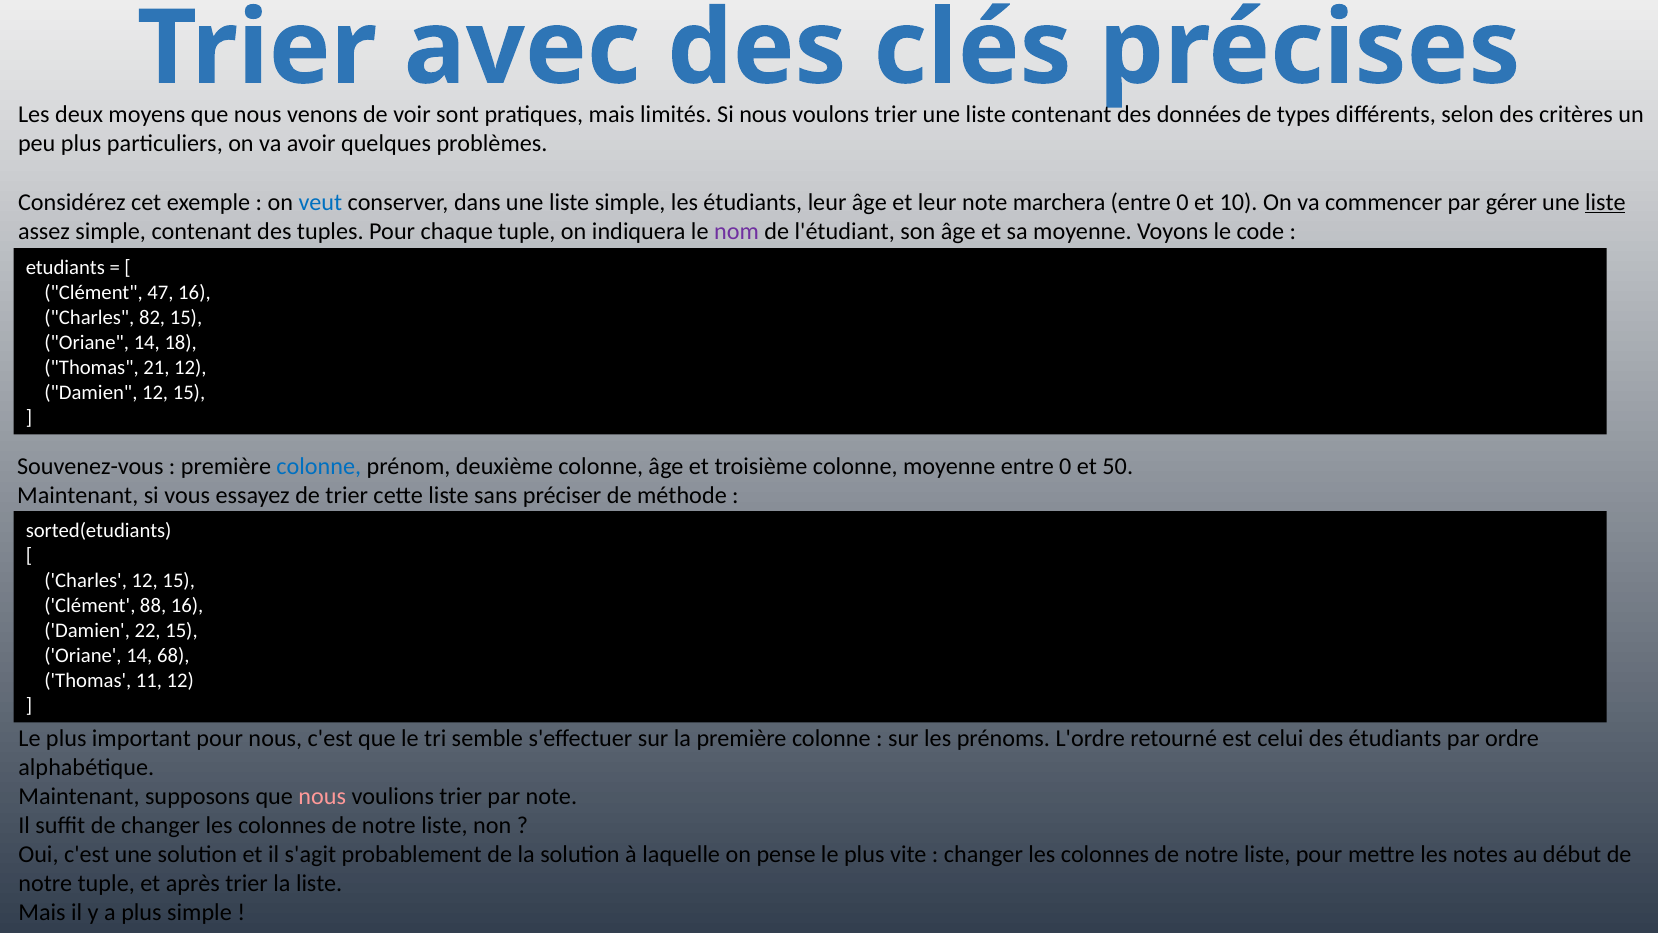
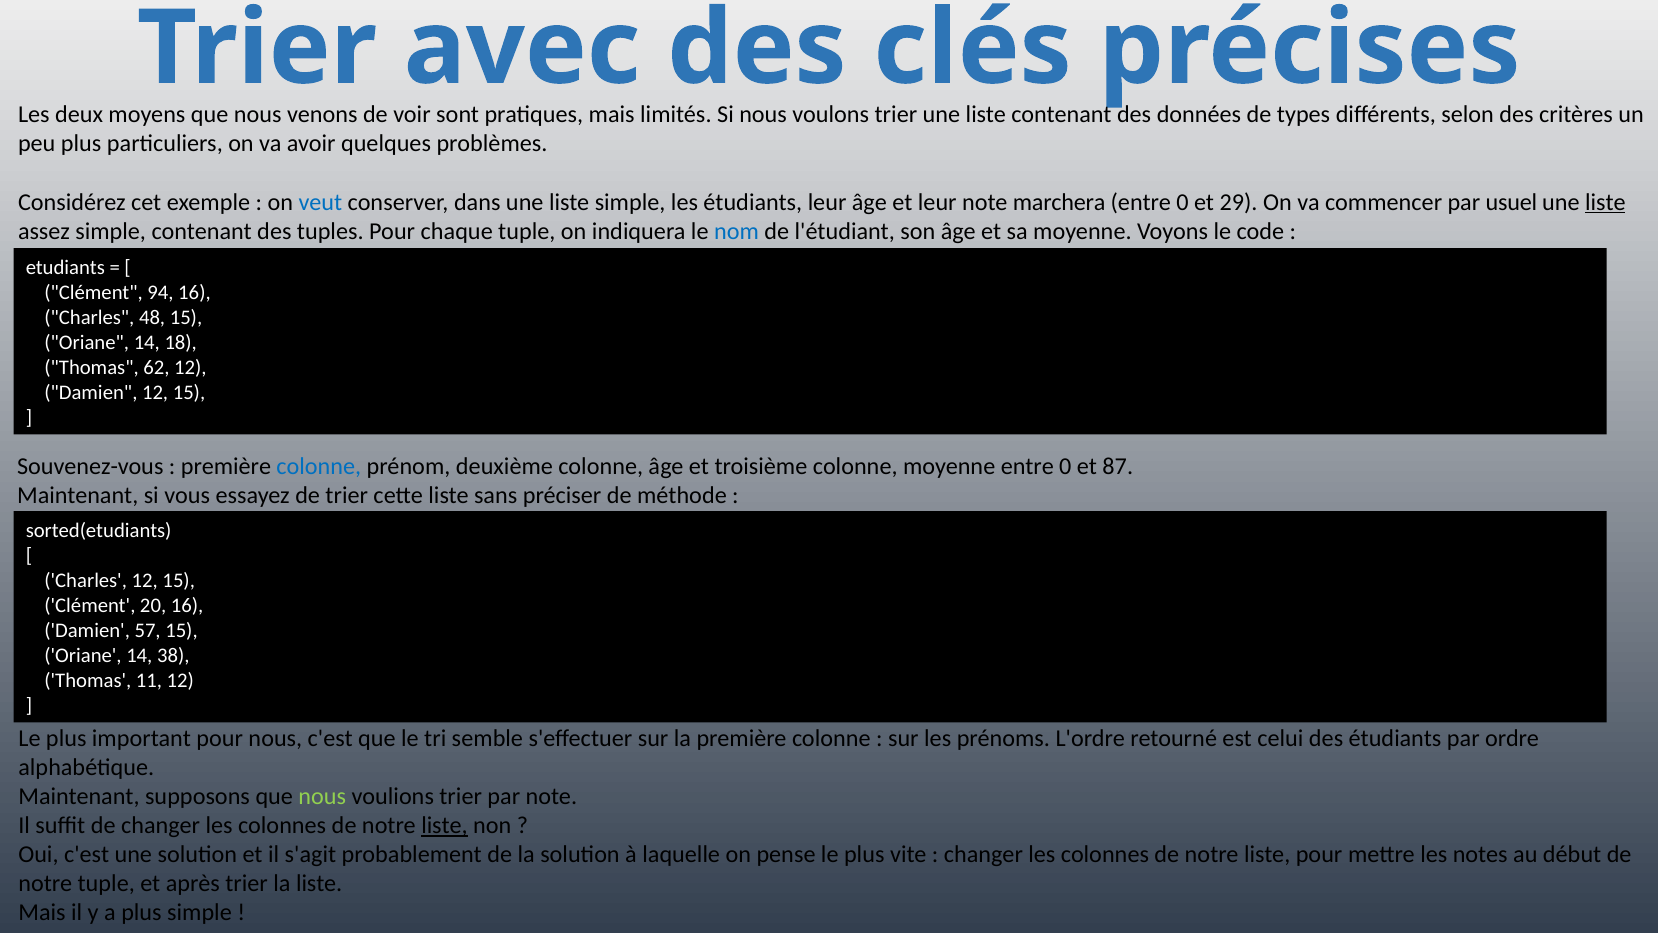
10: 10 -> 29
gérer: gérer -> usuel
nom colour: purple -> blue
47: 47 -> 94
82: 82 -> 48
21: 21 -> 62
50: 50 -> 87
88: 88 -> 20
22: 22 -> 57
68: 68 -> 38
nous at (322, 796) colour: pink -> light green
liste at (444, 825) underline: none -> present
